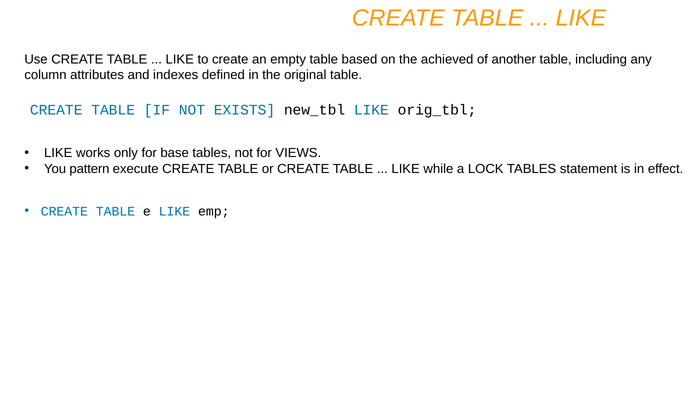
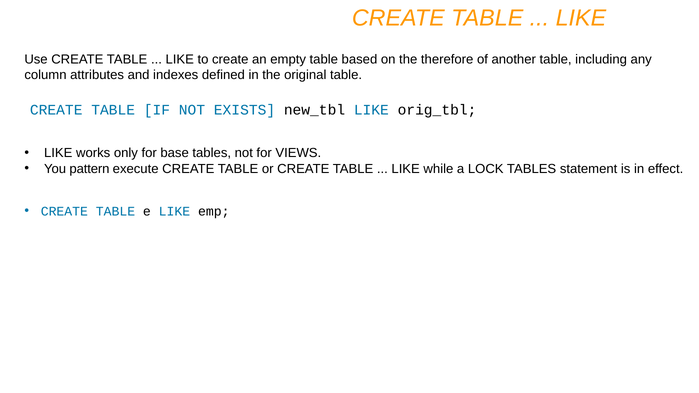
achieved: achieved -> therefore
